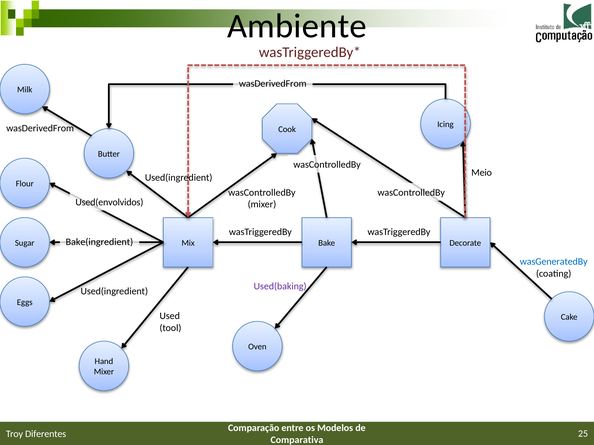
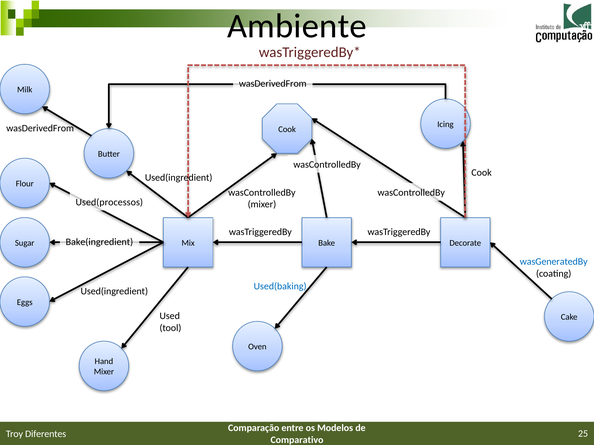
Meio at (482, 173): Meio -> Cook
Used(envolvidos: Used(envolvidos -> Used(processos
Used(baking colour: purple -> blue
Comparativa: Comparativa -> Comparativo
